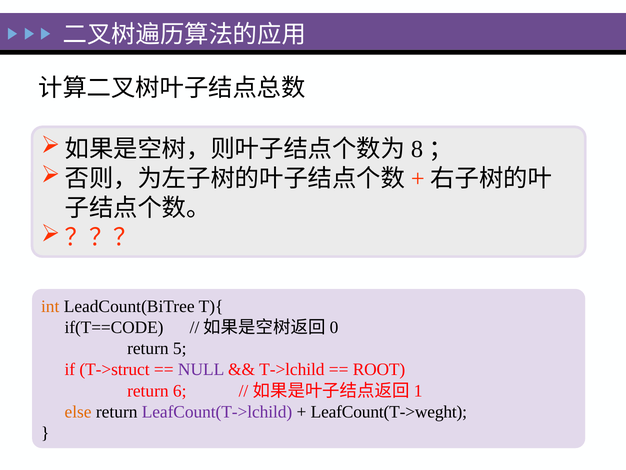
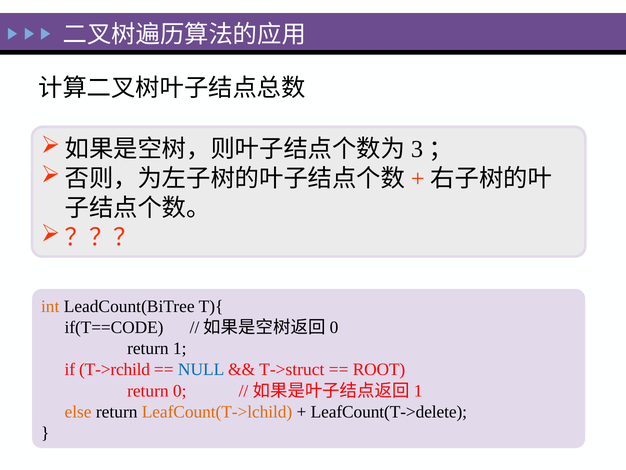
8: 8 -> 3
5: 5 -> 1
T->struct: T->struct -> T->rchild
NULL colour: purple -> blue
T->lchild: T->lchild -> T->struct
6: 6 -> 0
LeafCount(T->lchild colour: purple -> orange
LeafCount(T->weght: LeafCount(T->weght -> LeafCount(T->delete
